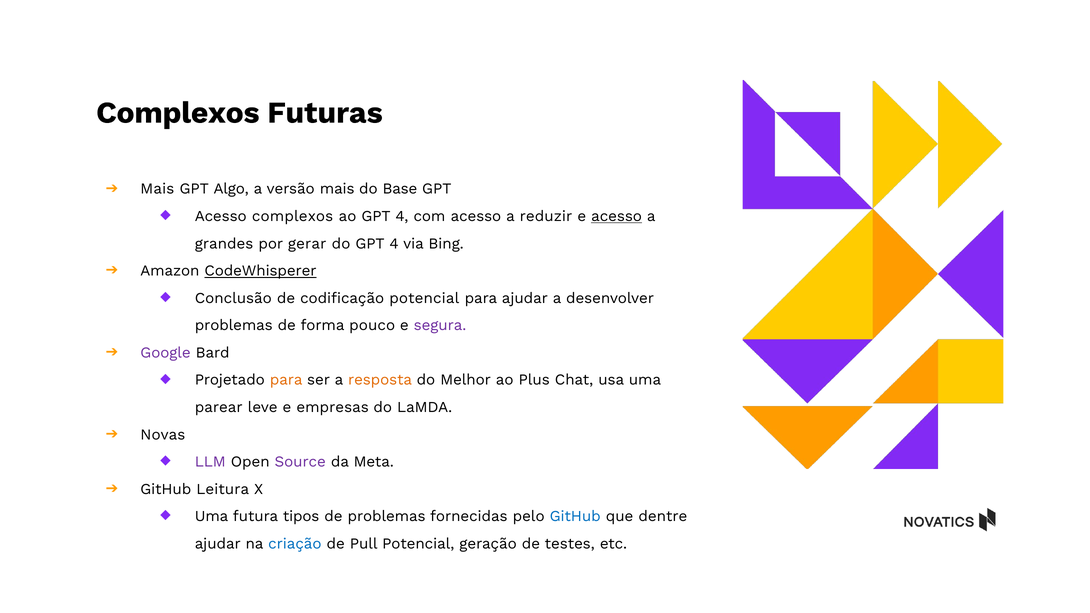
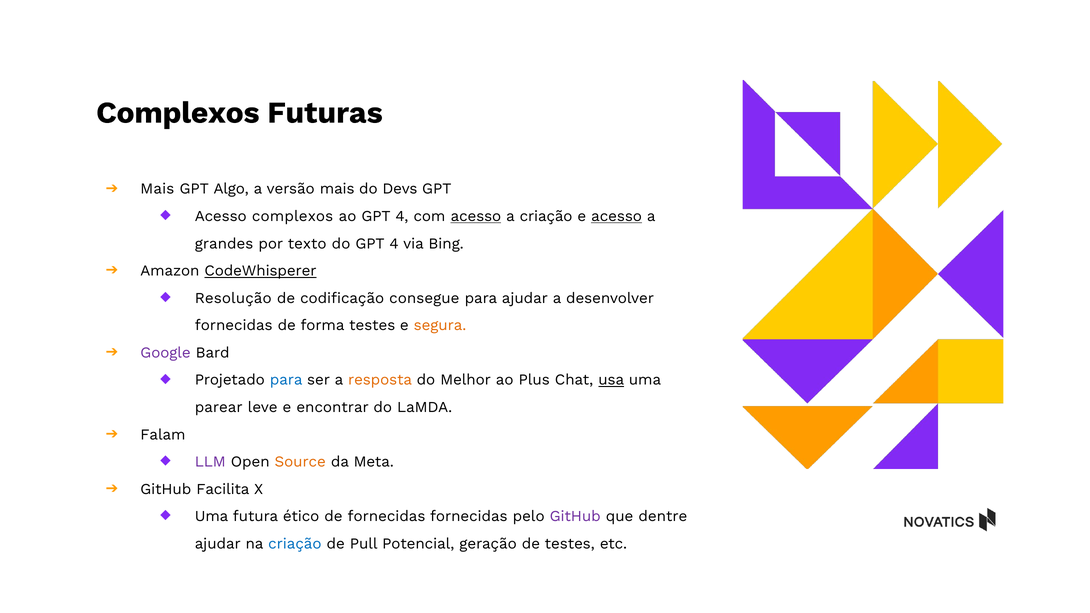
Base: Base -> Devs
acesso at (476, 216) underline: none -> present
a reduzir: reduzir -> criação
gerar: gerar -> texto
Conclusão: Conclusão -> Resolução
codificação potencial: potencial -> consegue
problemas at (234, 325): problemas -> fornecidas
forma pouco: pouco -> testes
segura colour: purple -> orange
para at (286, 380) colour: orange -> blue
usa underline: none -> present
empresas: empresas -> encontrar
Novas: Novas -> Falam
Source colour: purple -> orange
Leitura: Leitura -> Facilita
tipos: tipos -> ético
de problemas: problemas -> fornecidas
GitHub at (575, 517) colour: blue -> purple
